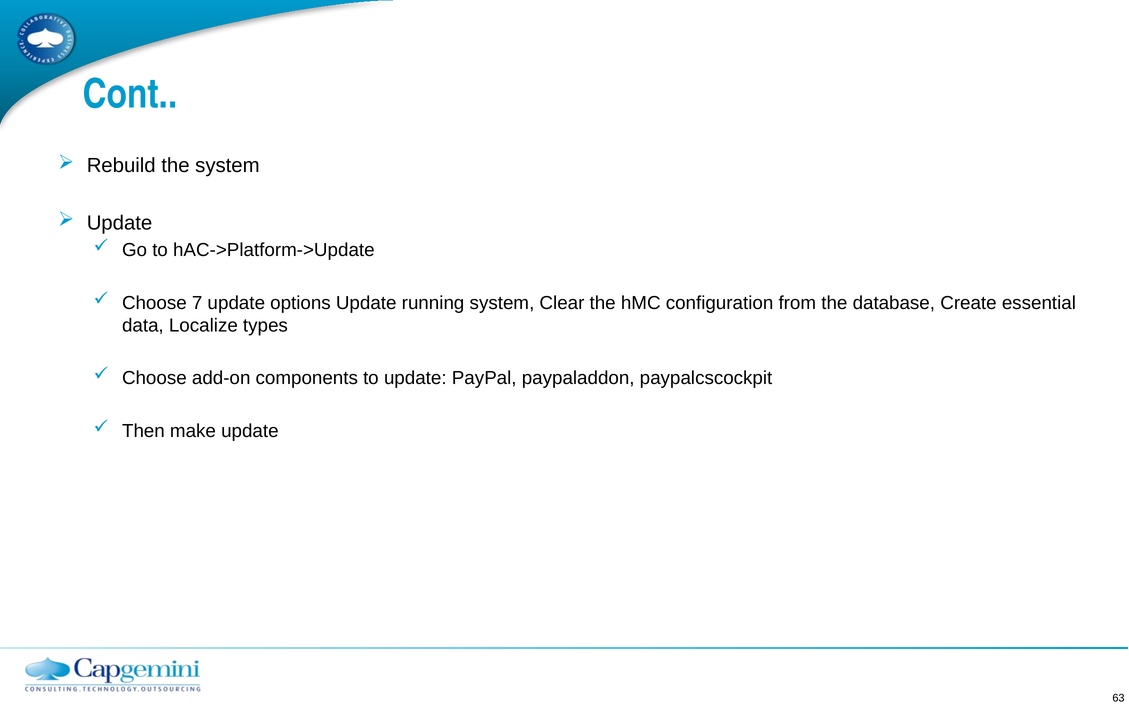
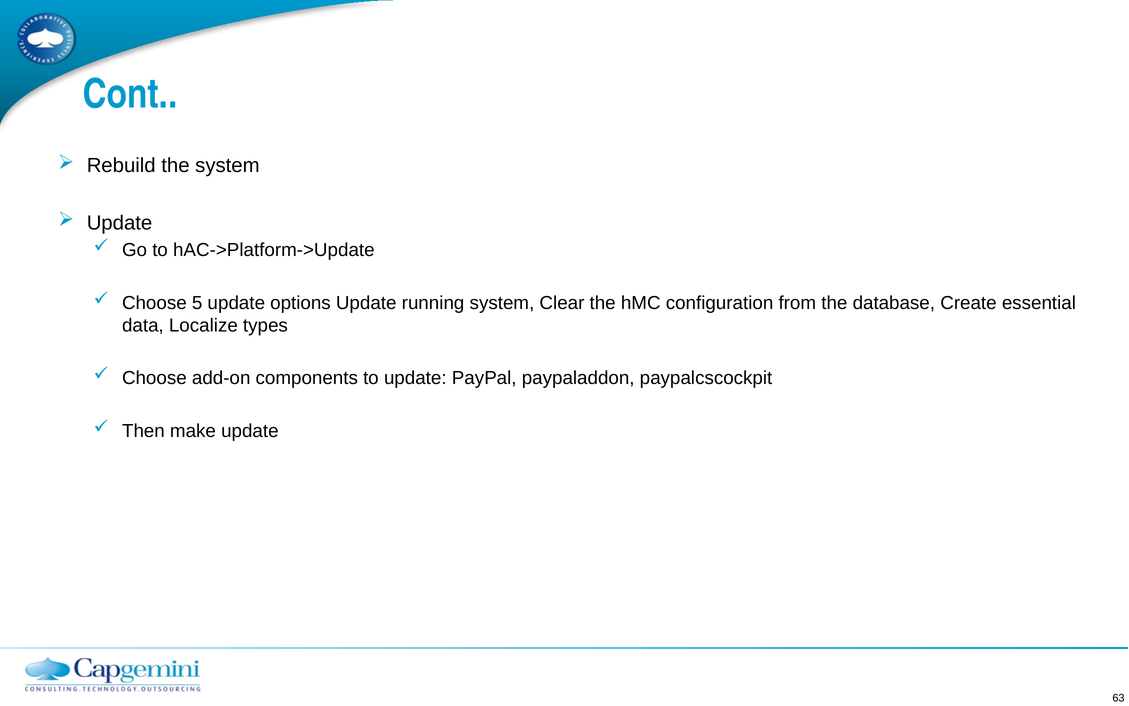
7: 7 -> 5
